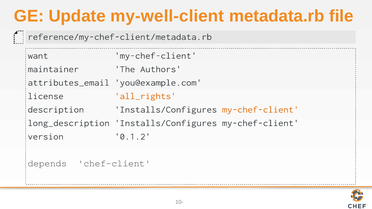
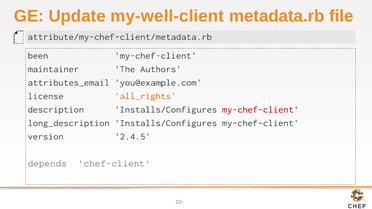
reference/my-chef-client/metadata.rb: reference/my-chef-client/metadata.rb -> attribute/my-chef-client/metadata.rb
want: want -> been
my-chef-client at (260, 110) colour: orange -> red
0.1.2: 0.1.2 -> 2.4.5
